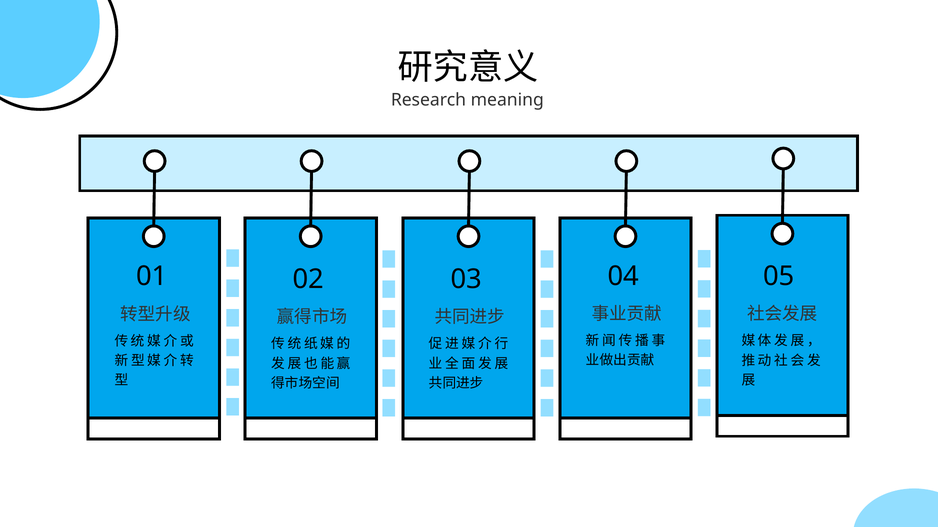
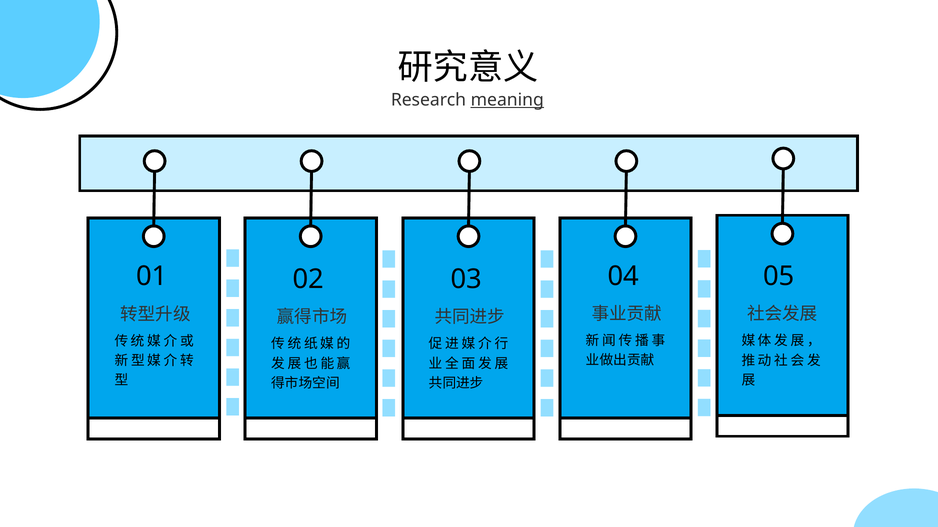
meaning underline: none -> present
